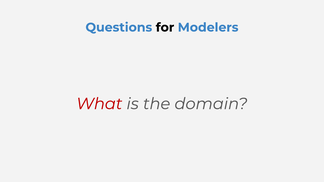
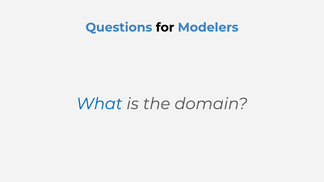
What colour: red -> blue
